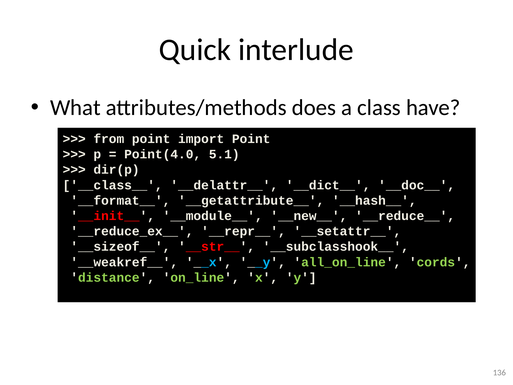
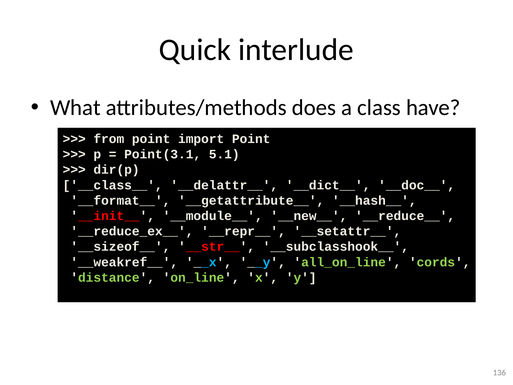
Point(4.0: Point(4.0 -> Point(3.1
